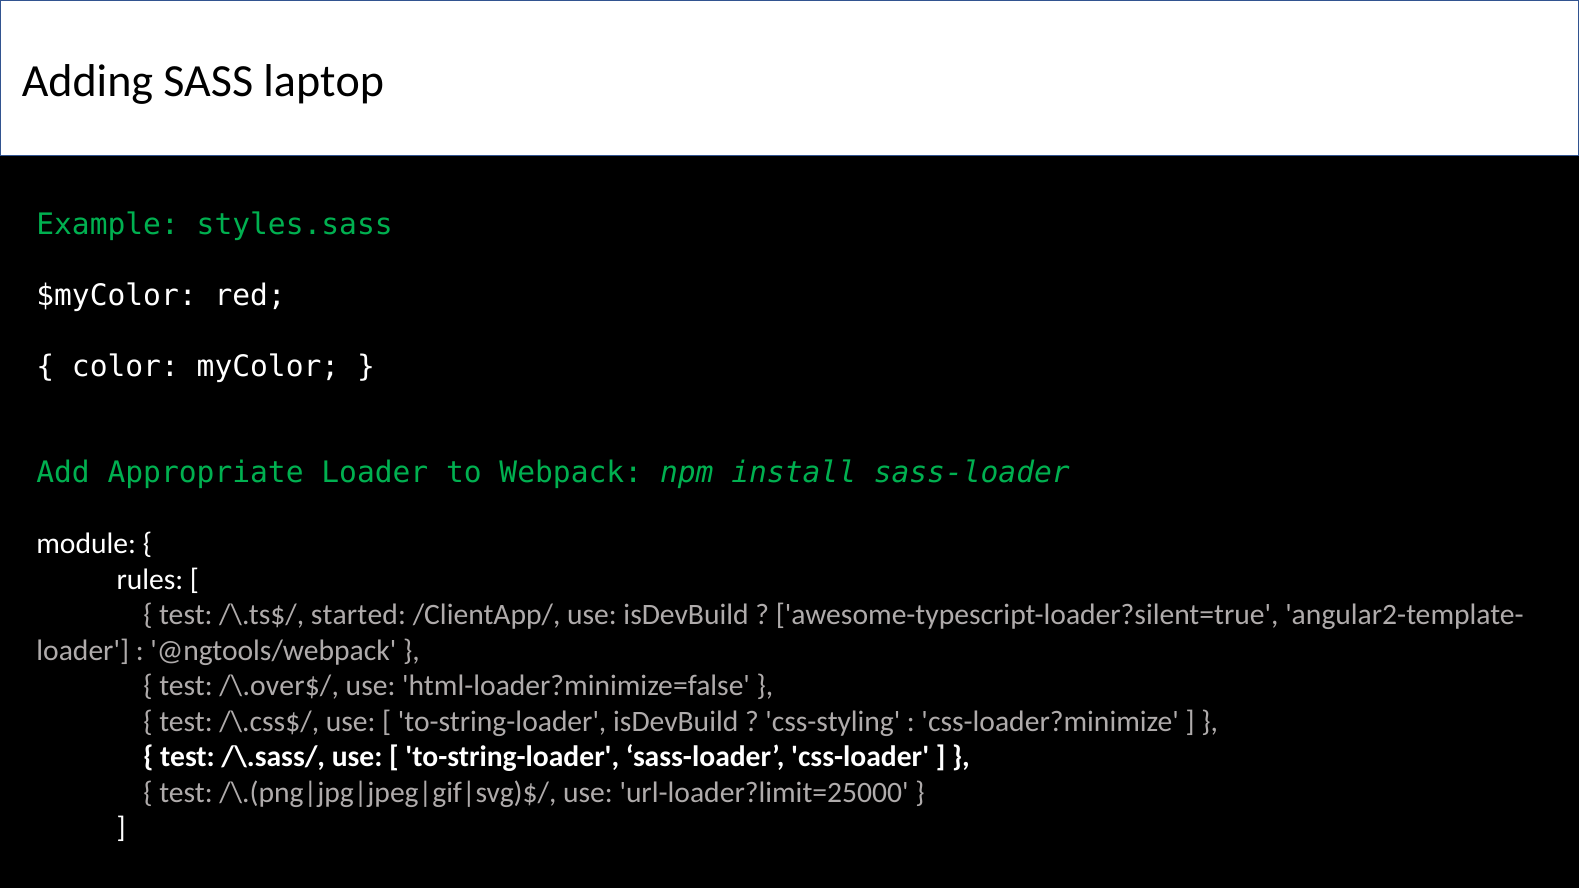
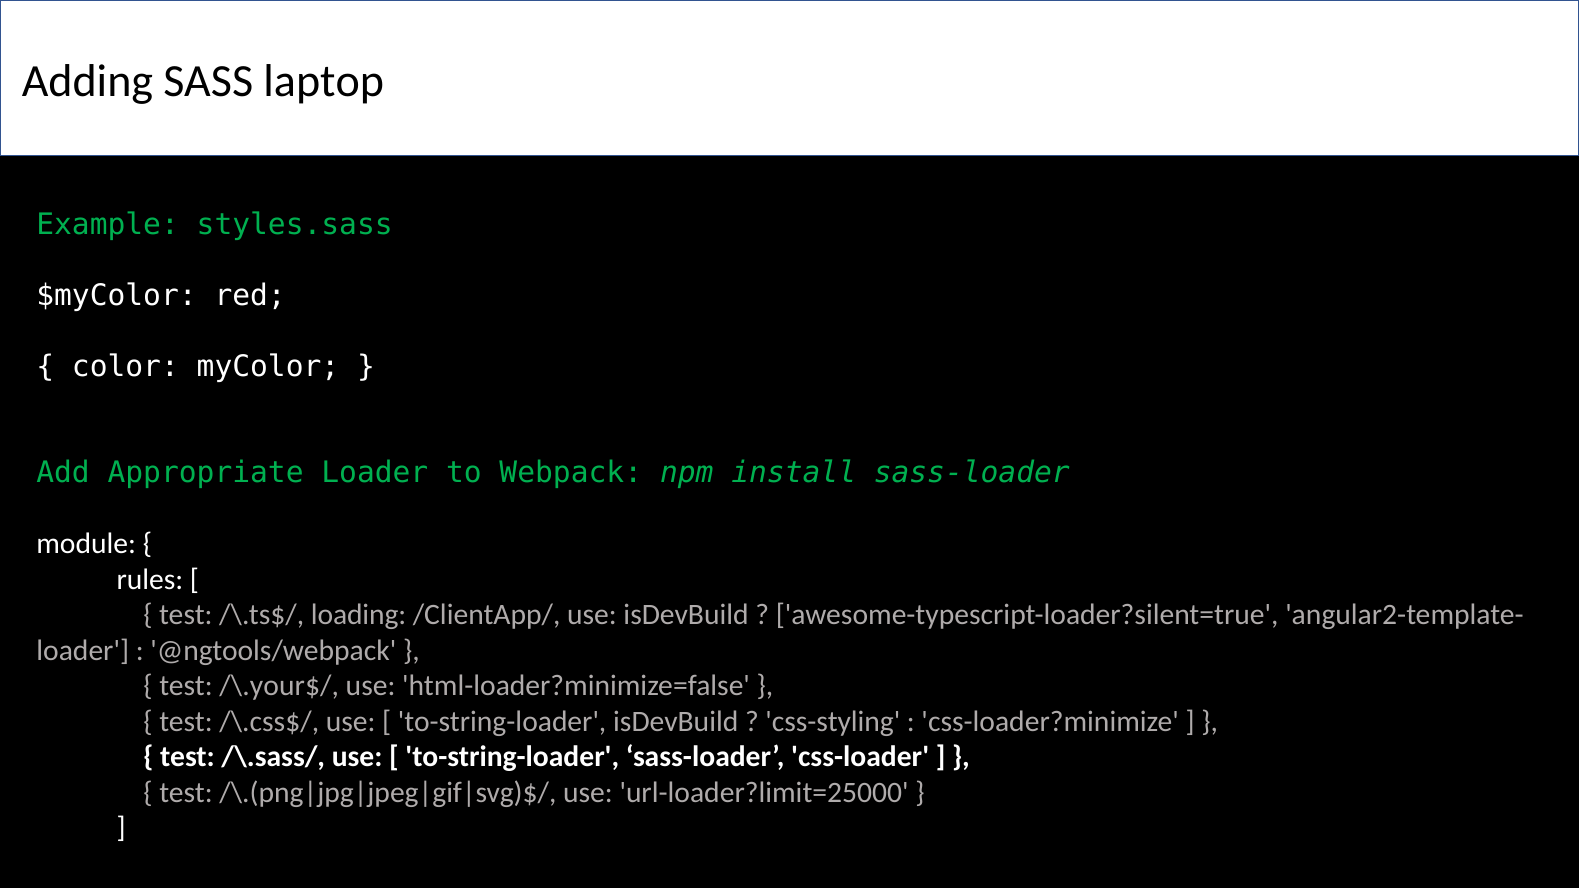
started: started -> loading
/\.over$/: /\.over$/ -> /\.your$/
